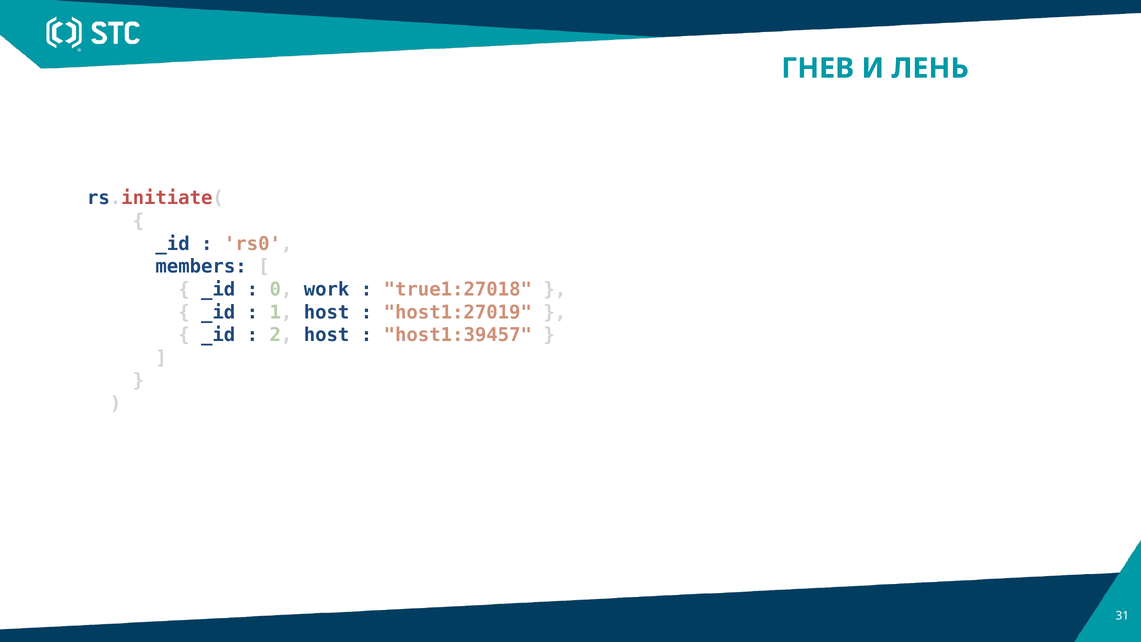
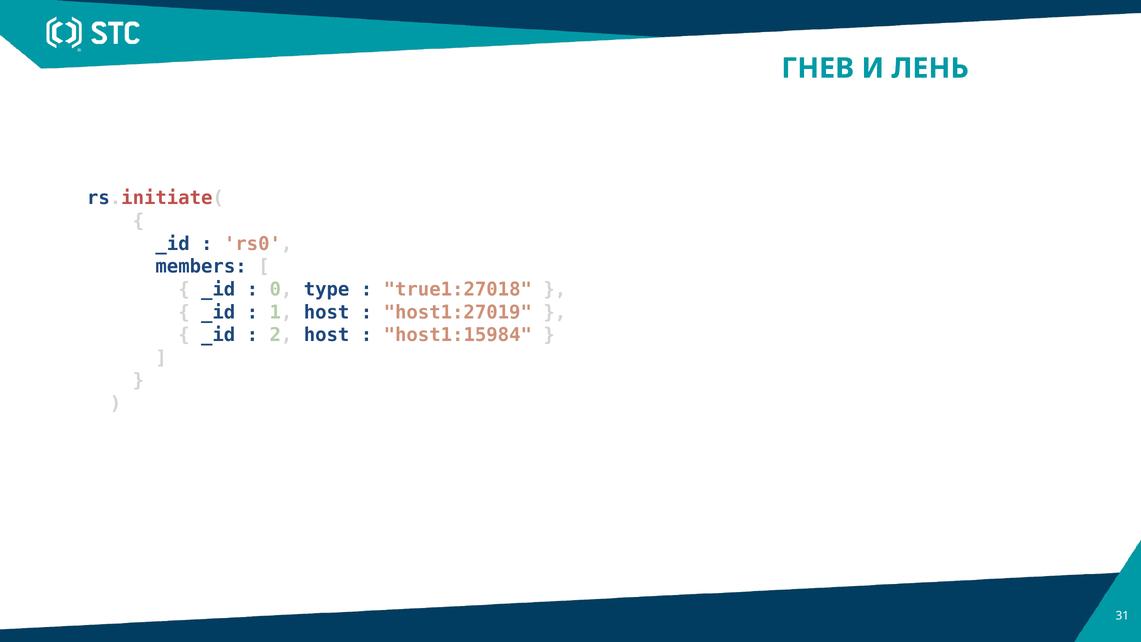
work: work -> type
host1:39457: host1:39457 -> host1:15984
